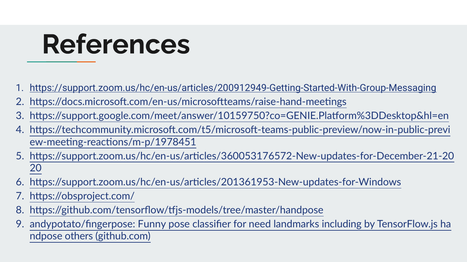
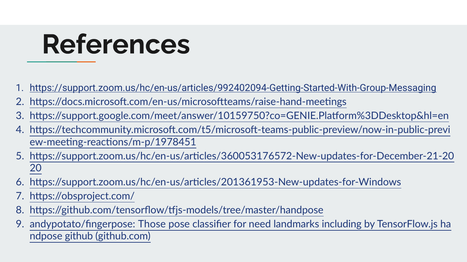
https://support.zoom.us/hc/en-us/articles/200912949-Getting-Started-With-Group-Messaging: https://support.zoom.us/hc/en-us/articles/200912949-Getting-Started-With-Group-Messaging -> https://support.zoom.us/hc/en-us/articles/992402094-Getting-Started-With-Group-Messaging
Funny: Funny -> Those
others: others -> github
